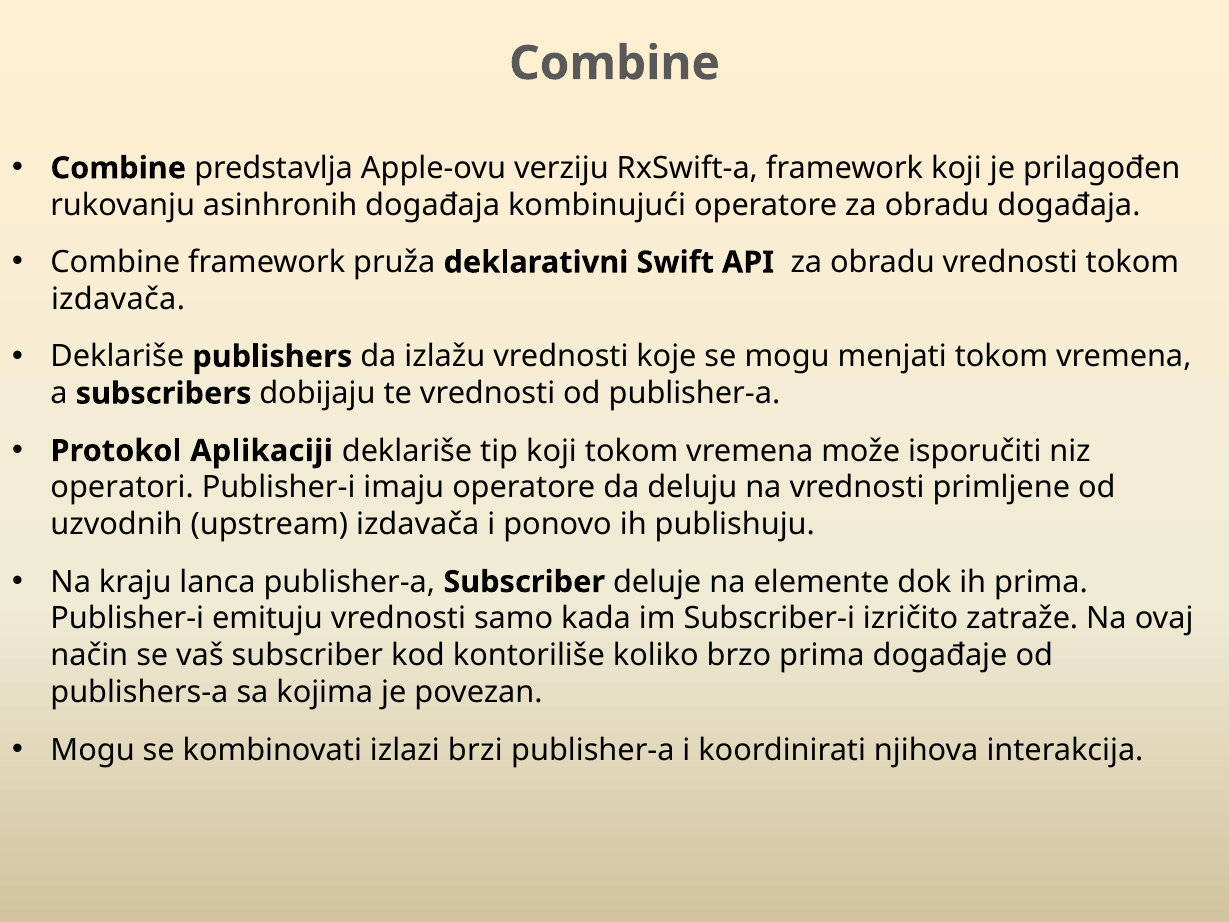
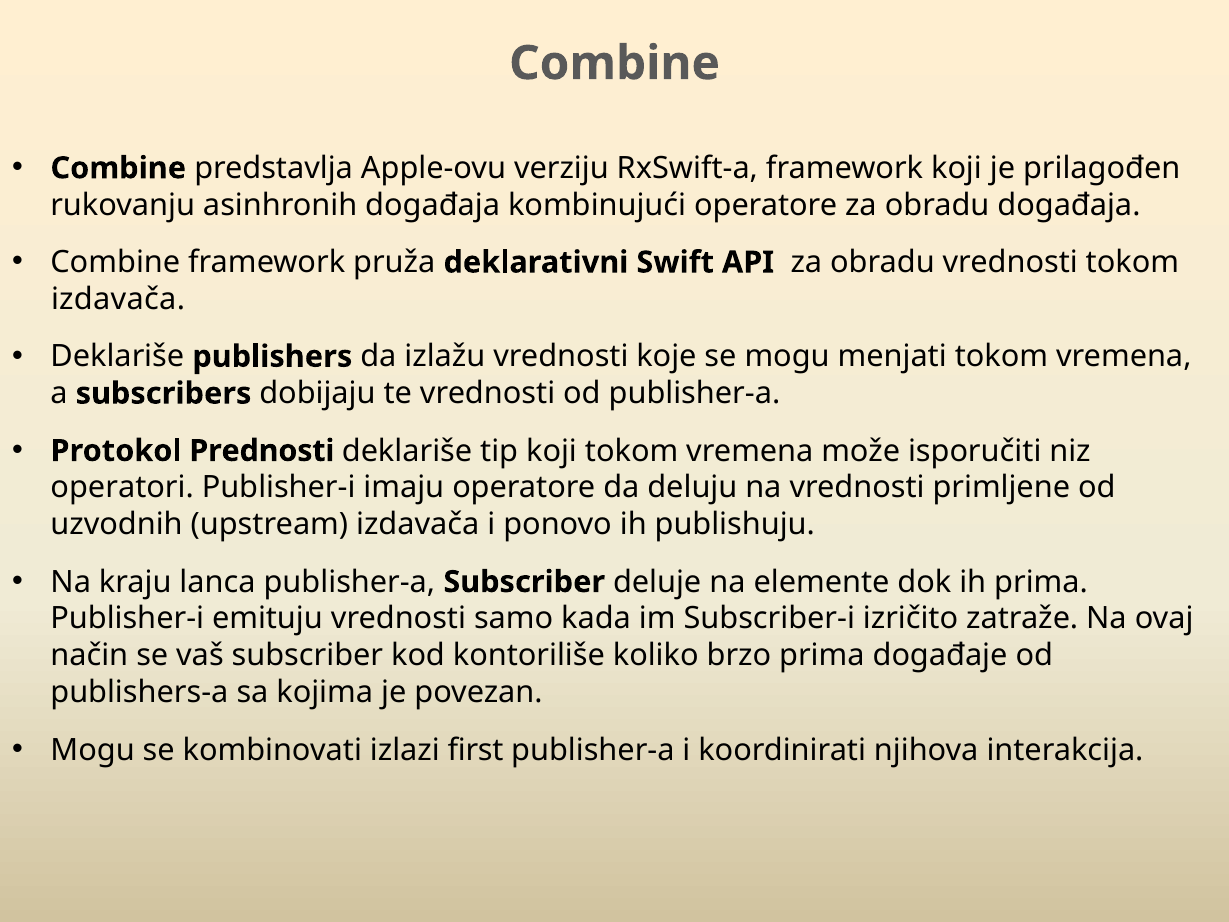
Aplikaciji: Aplikaciji -> Prednosti
brzi: brzi -> first
